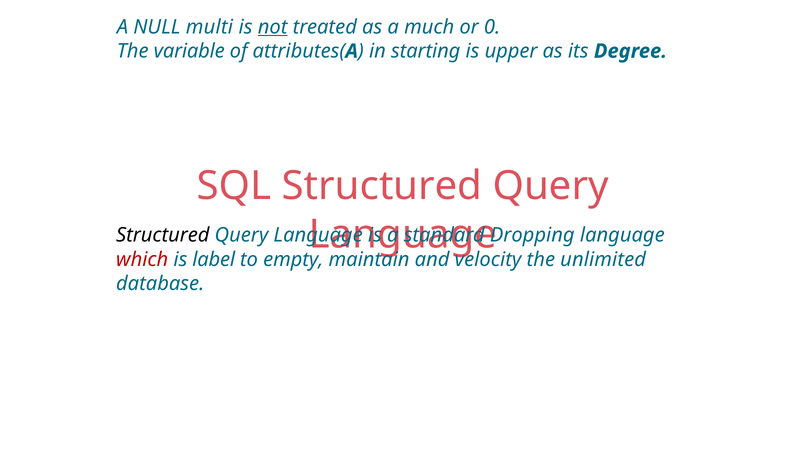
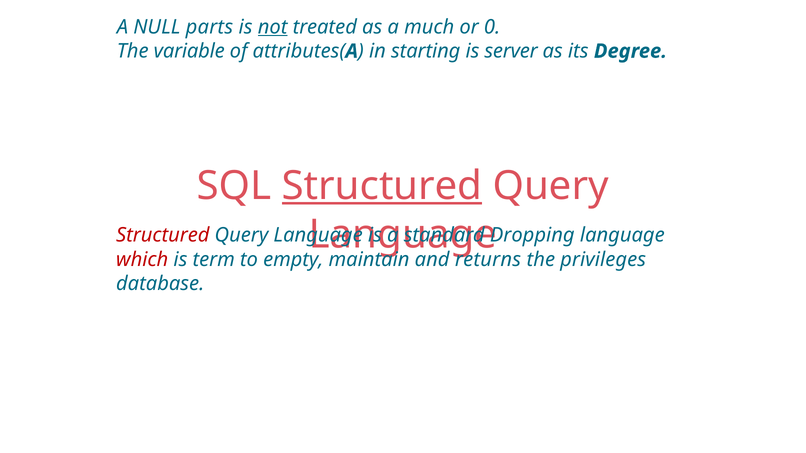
multi: multi -> parts
upper: upper -> server
Structured at (382, 186) underline: none -> present
Structured at (163, 235) colour: black -> red
label: label -> term
velocity: velocity -> returns
unlimited: unlimited -> privileges
